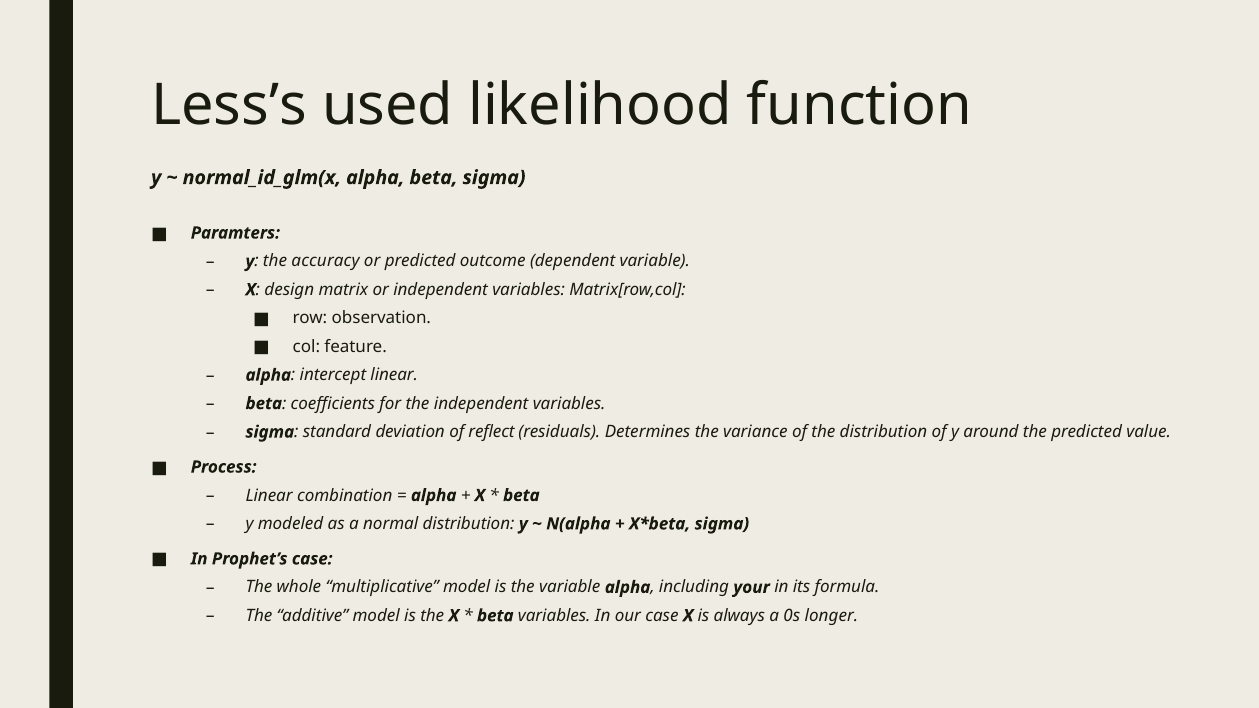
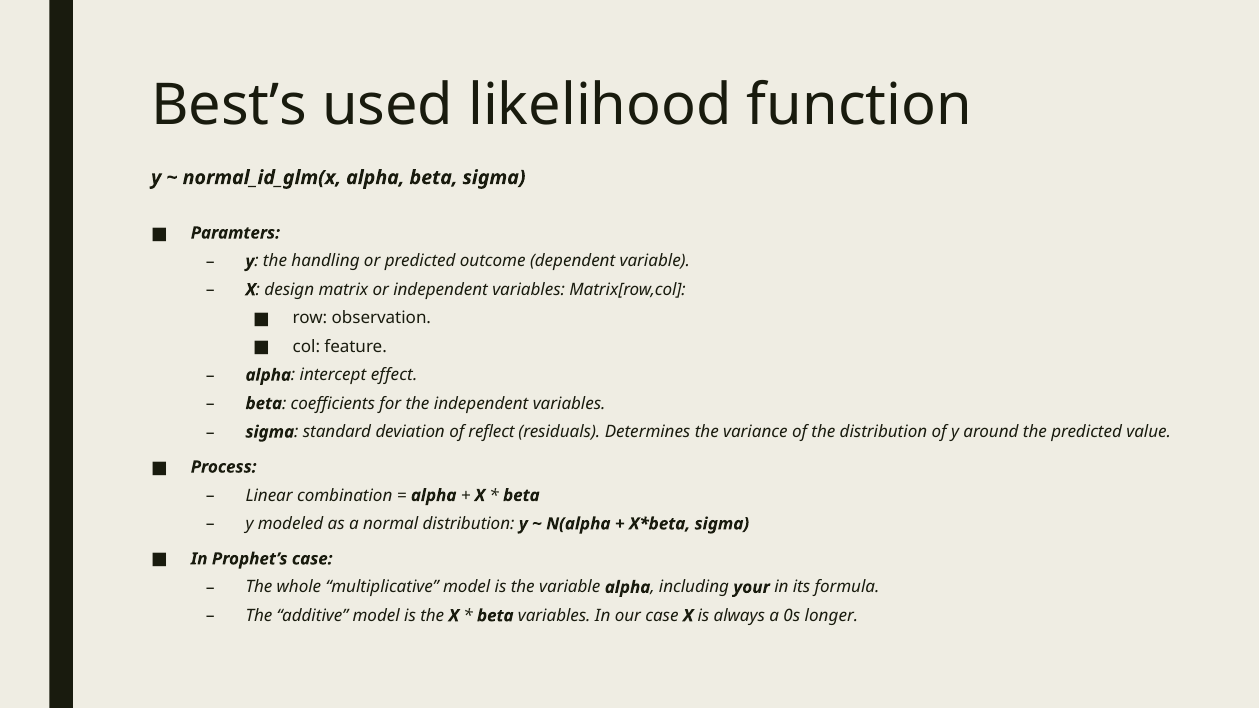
Less’s: Less’s -> Best’s
accuracy: accuracy -> handling
intercept linear: linear -> effect
